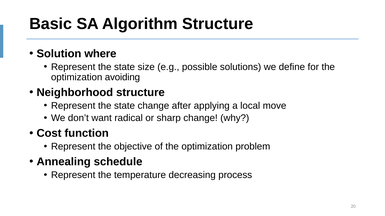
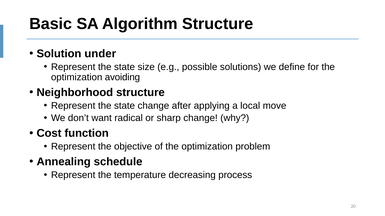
where: where -> under
